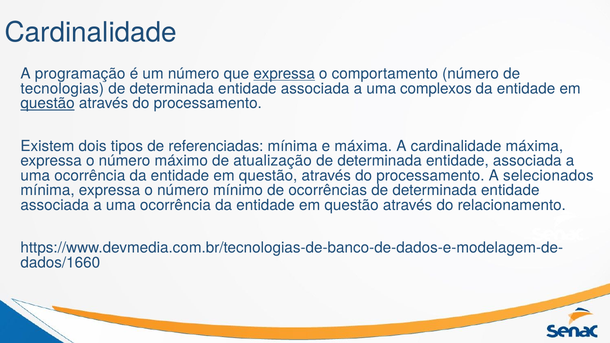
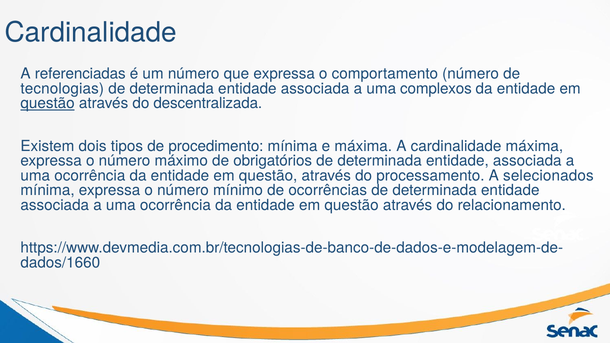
programação: programação -> referenciadas
expressa at (284, 74) underline: present -> none
processamento at (208, 103): processamento -> descentralizada
referenciadas: referenciadas -> procedimento
atualização: atualização -> obrigatórios
